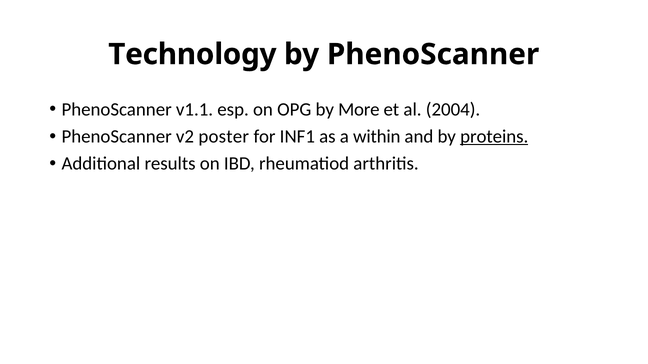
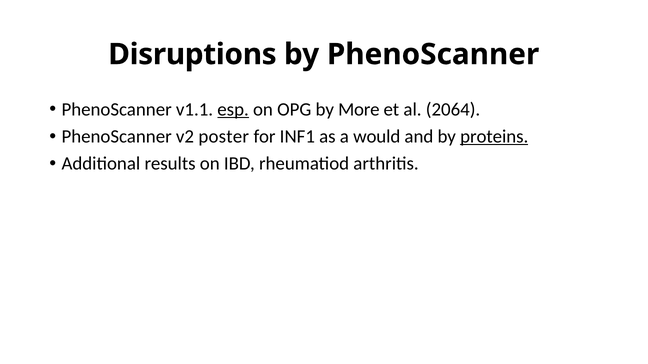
Technology: Technology -> Disruptions
esp underline: none -> present
2004: 2004 -> 2064
within: within -> would
